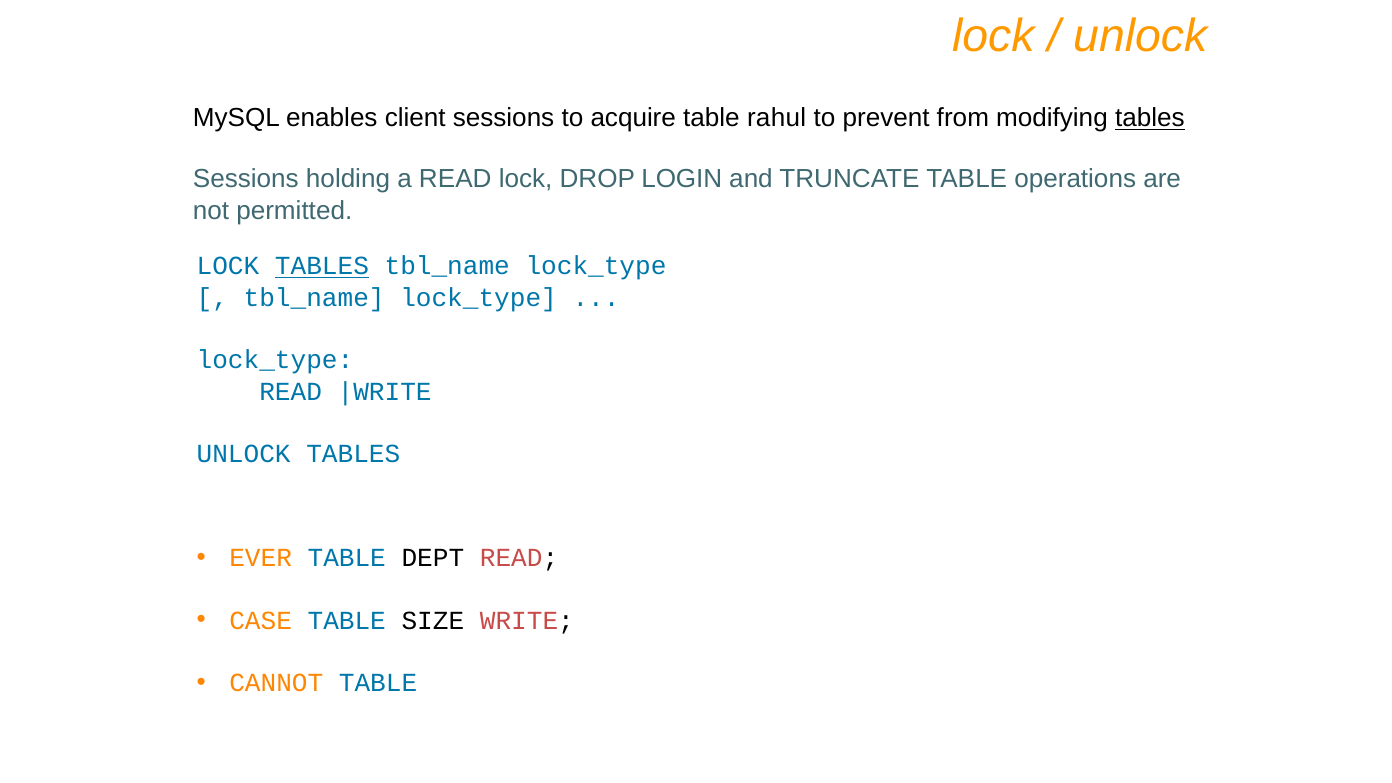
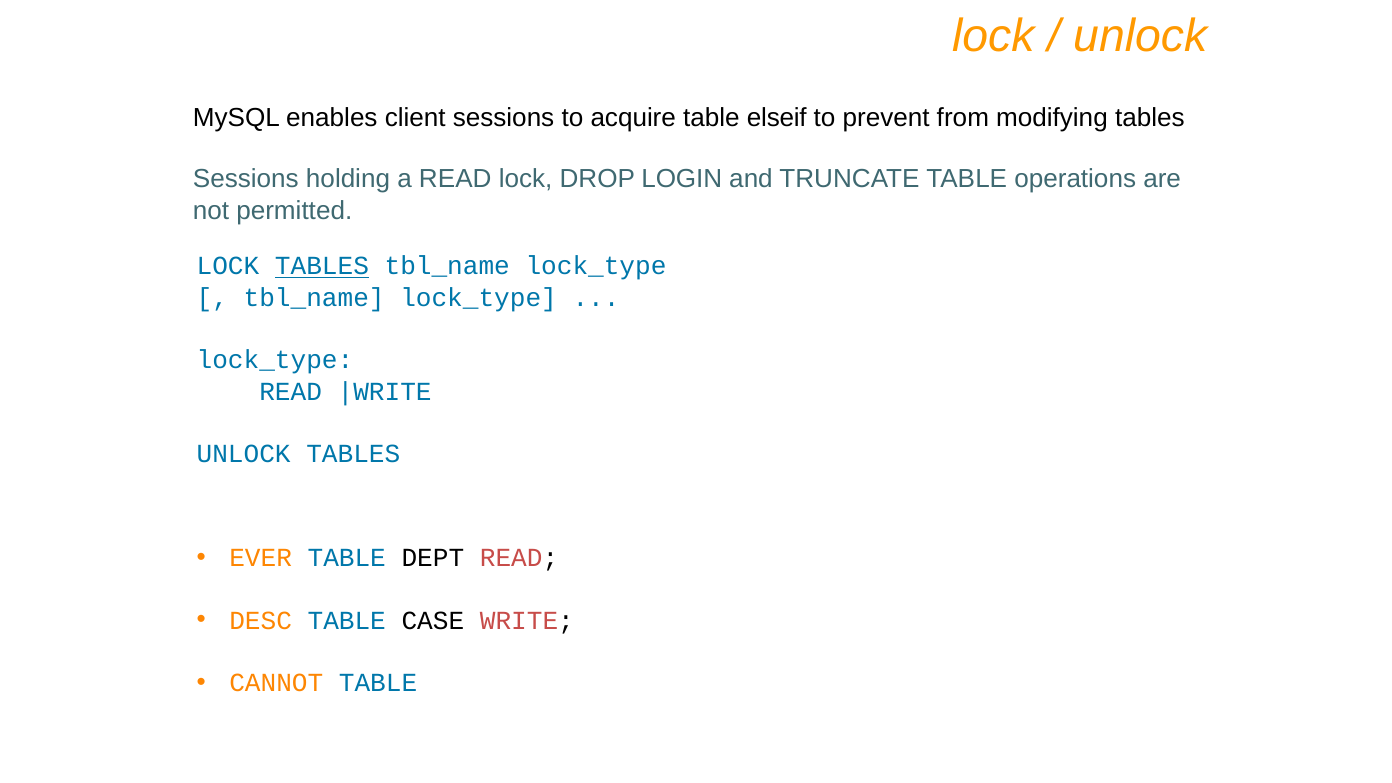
rahul: rahul -> elseif
tables at (1150, 118) underline: present -> none
CASE: CASE -> DESC
SIZE: SIZE -> CASE
